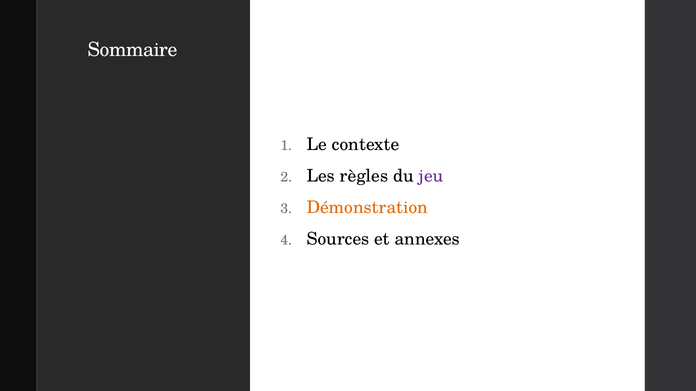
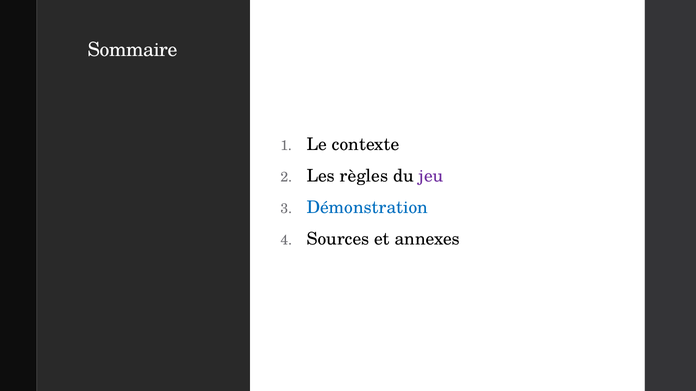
Démonstration colour: orange -> blue
